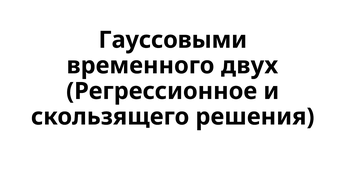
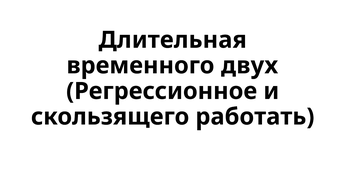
Гауссовыми: Гауссовыми -> Длительная
решения: решения -> работать
